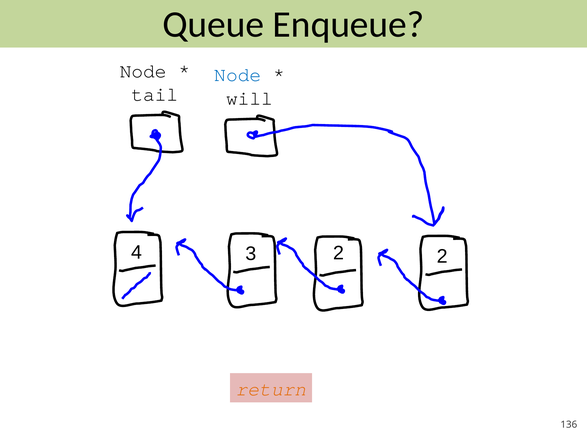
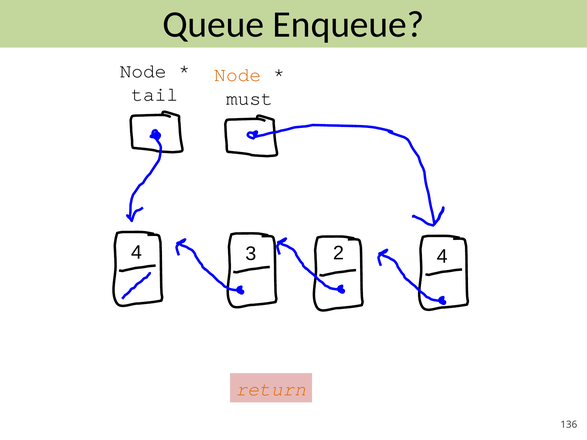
Node at (238, 75) colour: blue -> orange
will: will -> must
3 2: 2 -> 4
